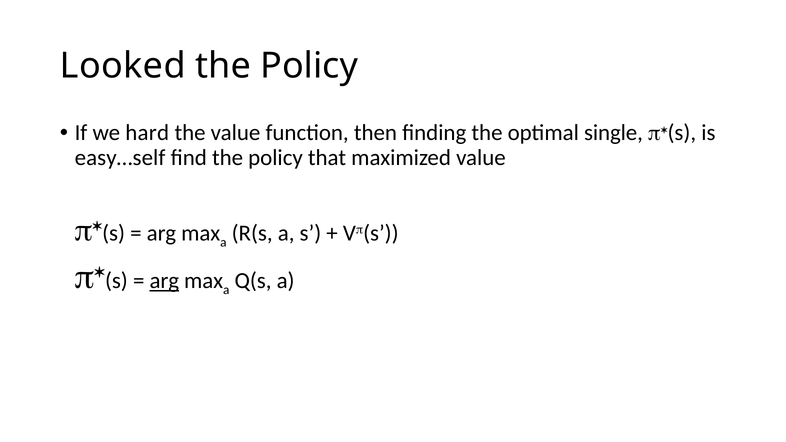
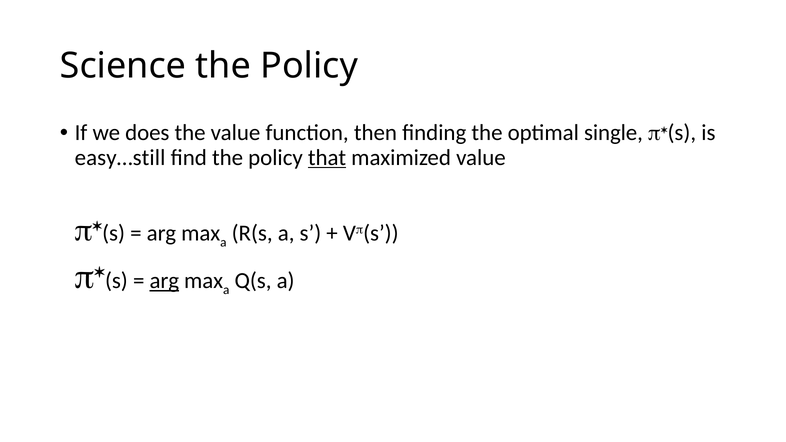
Looked: Looked -> Science
hard: hard -> does
easy…self: easy…self -> easy…still
that underline: none -> present
